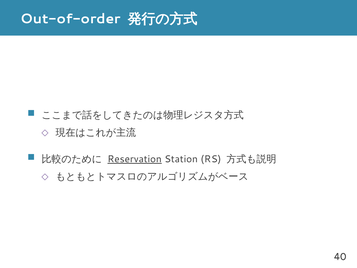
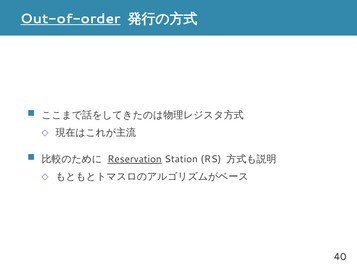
Out-of-order underline: none -> present
